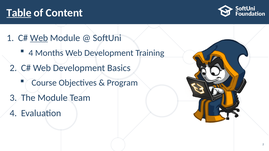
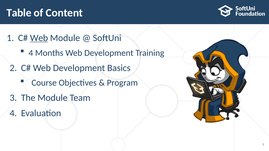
Table underline: present -> none
